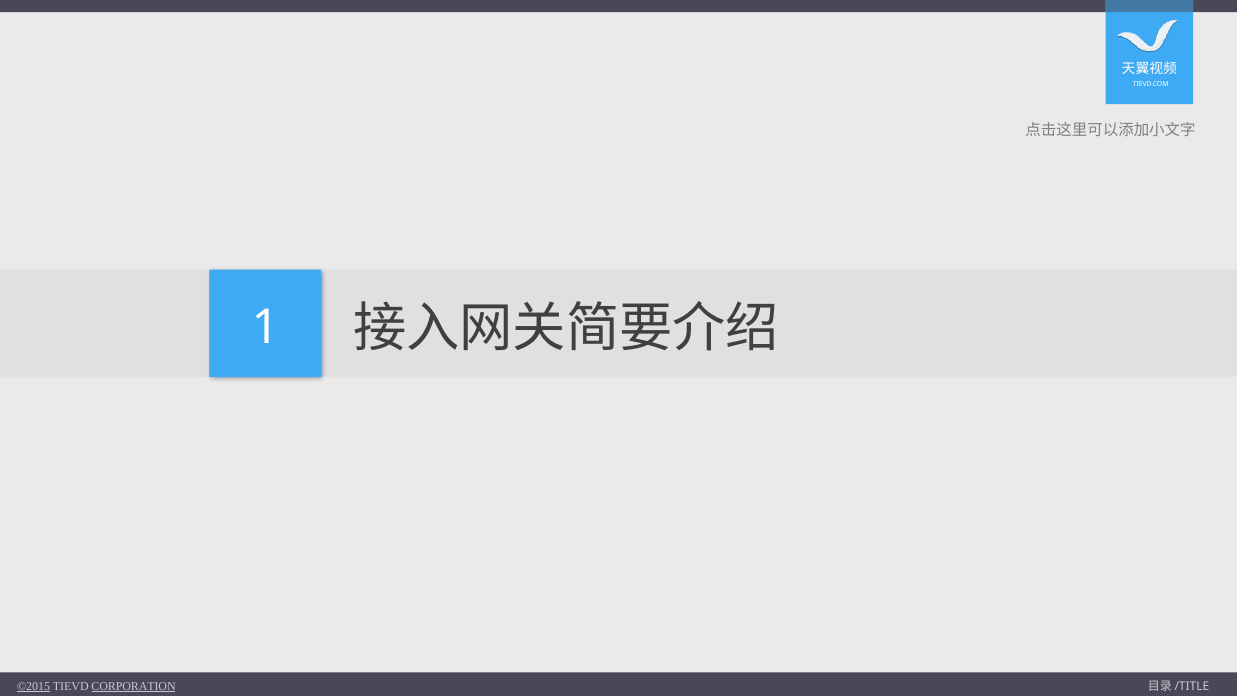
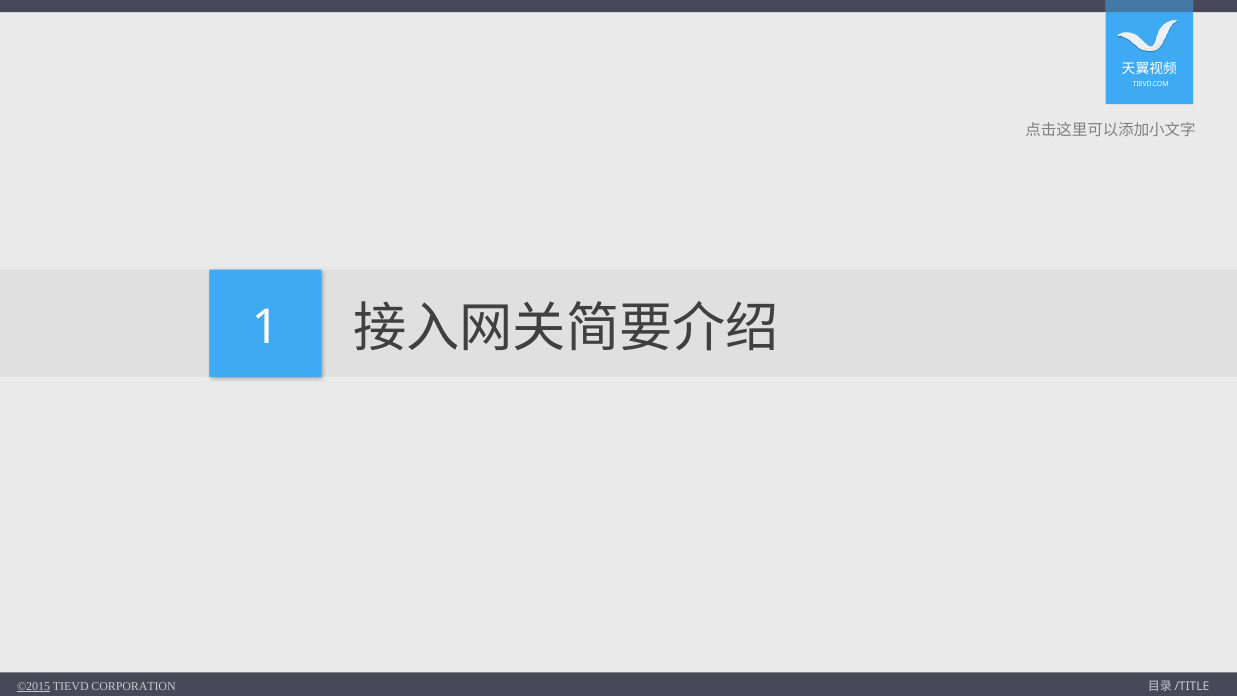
CORPORATION underline: present -> none
